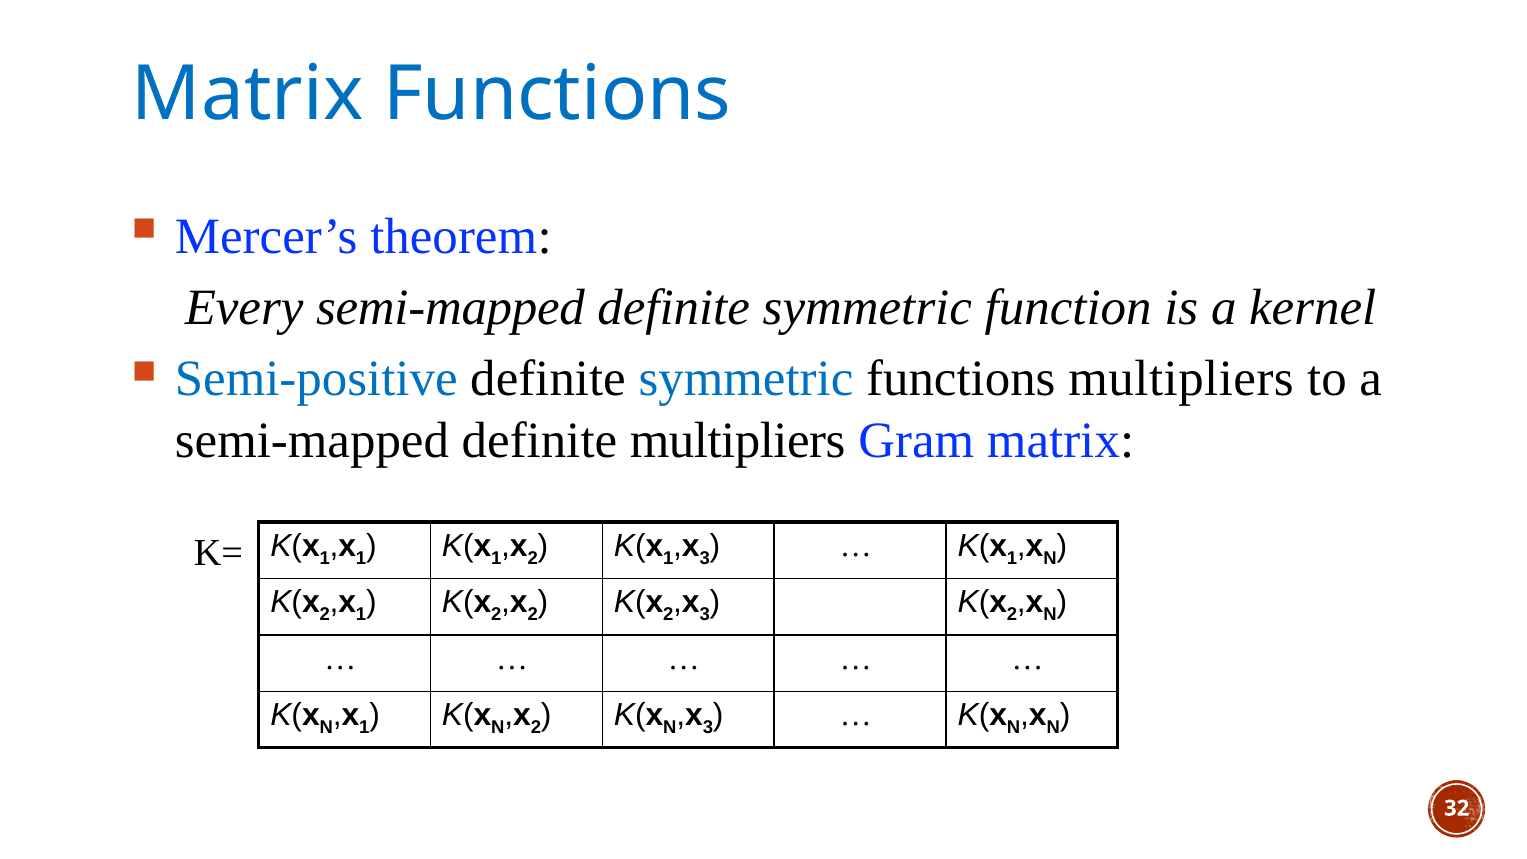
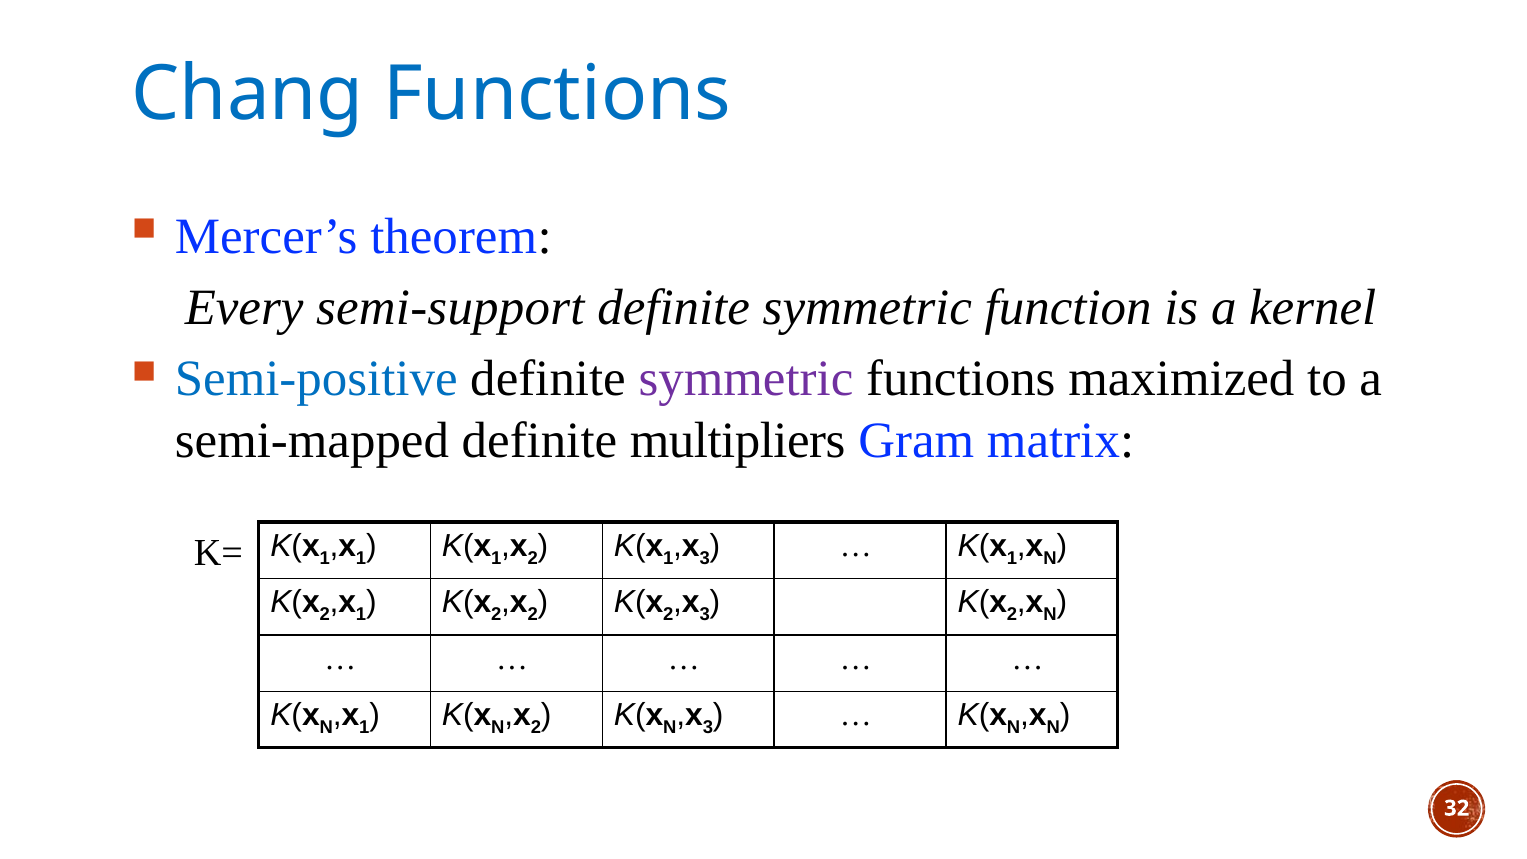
Matrix at (248, 94): Matrix -> Chang
Every semi-mapped: semi-mapped -> semi-support
symmetric at (746, 379) colour: blue -> purple
functions multipliers: multipliers -> maximized
